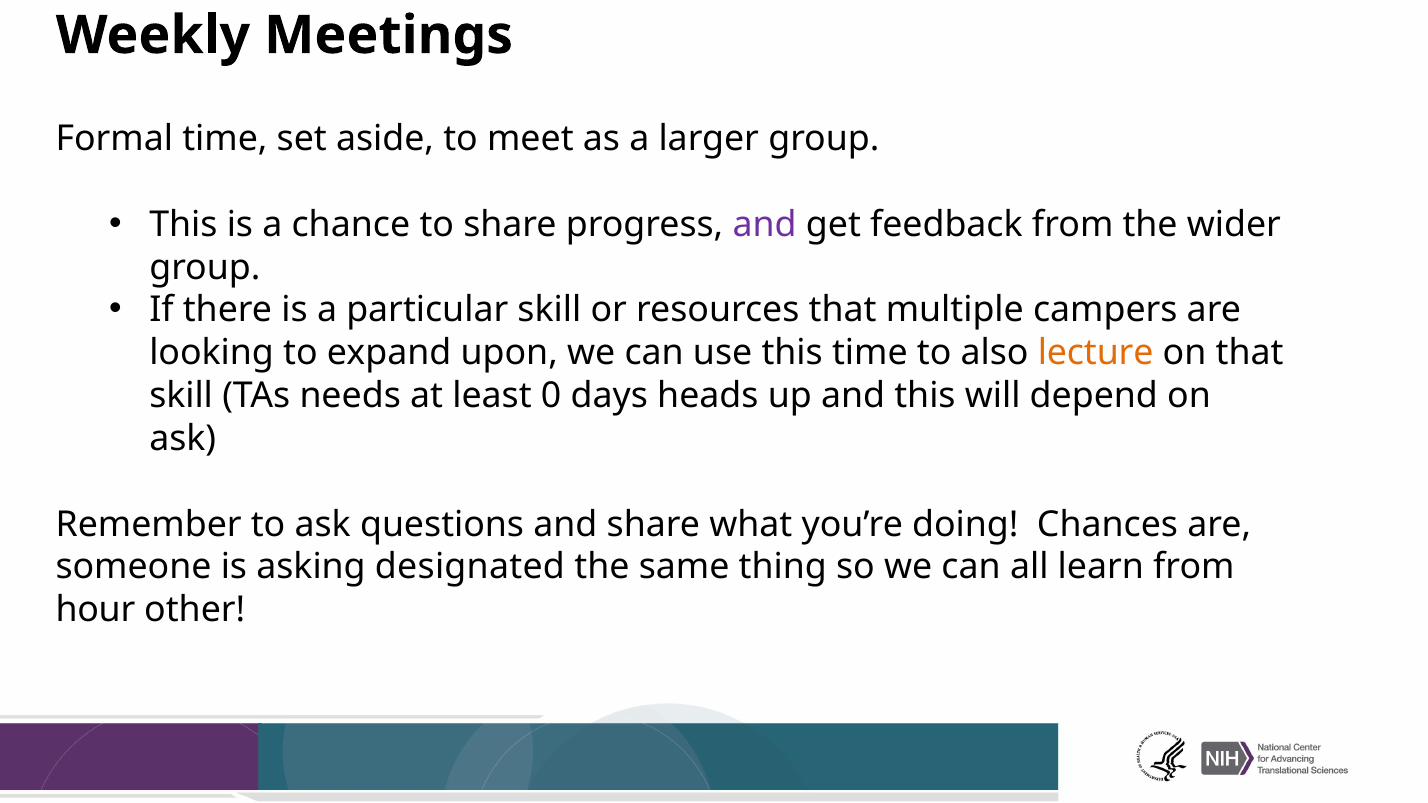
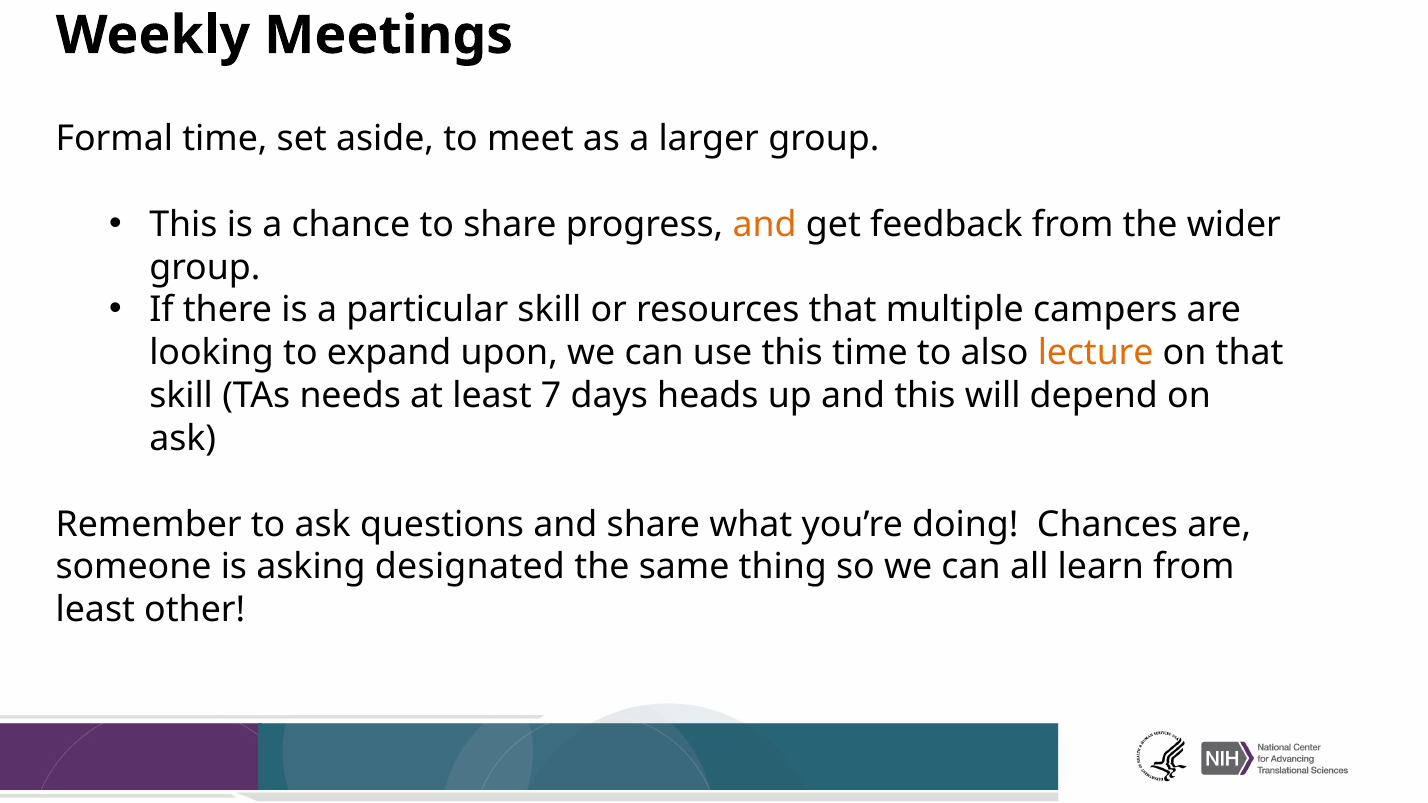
and at (765, 225) colour: purple -> orange
0: 0 -> 7
hour at (95, 610): hour -> least
